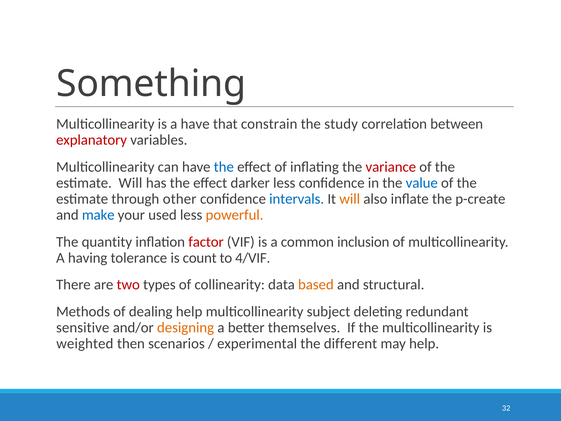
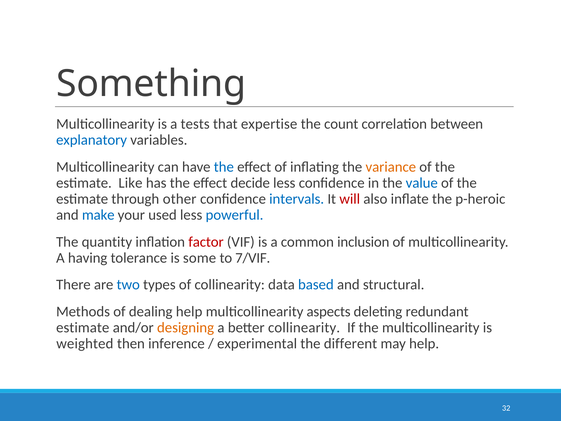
a have: have -> tests
constrain: constrain -> expertise
study: study -> count
explanatory colour: red -> blue
variance colour: red -> orange
estimate Will: Will -> Like
darker: darker -> decide
will at (350, 199) colour: orange -> red
p-create: p-create -> p-heroic
powerful colour: orange -> blue
count: count -> some
4/VIF: 4/VIF -> 7/VIF
two colour: red -> blue
based colour: orange -> blue
subject: subject -> aspects
sensitive at (83, 327): sensitive -> estimate
better themselves: themselves -> collinearity
scenarios: scenarios -> inference
